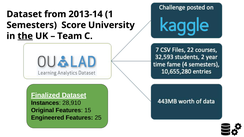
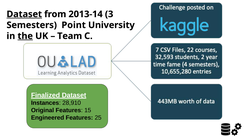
Dataset at (24, 14) underline: none -> present
1: 1 -> 3
Score: Score -> Point
